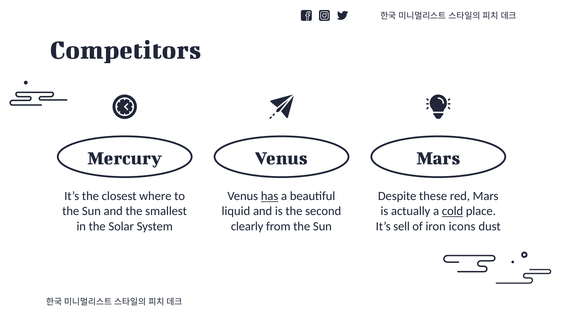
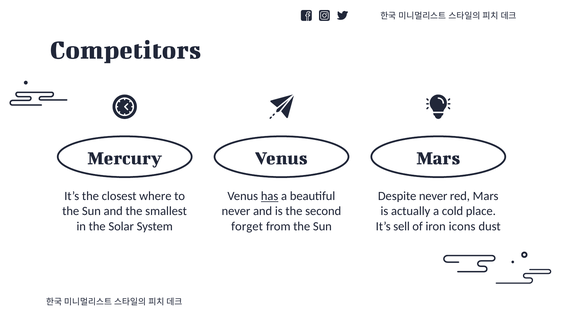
Despite these: these -> never
liquid at (236, 211): liquid -> never
cold underline: present -> none
clearly: clearly -> forget
